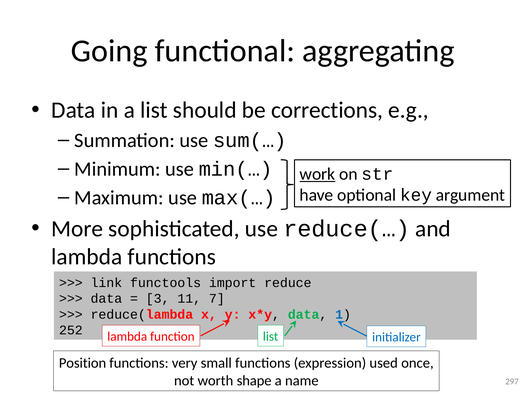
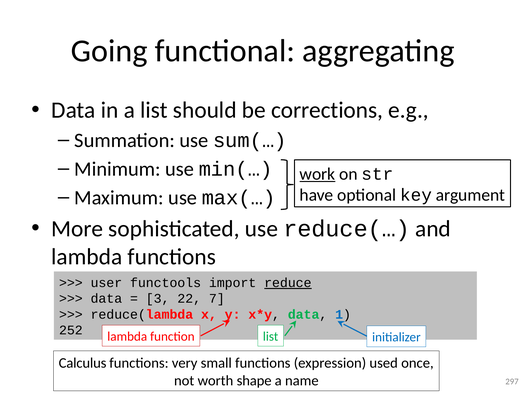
link: link -> user
reduce underline: none -> present
11: 11 -> 22
Position: Position -> Calculus
